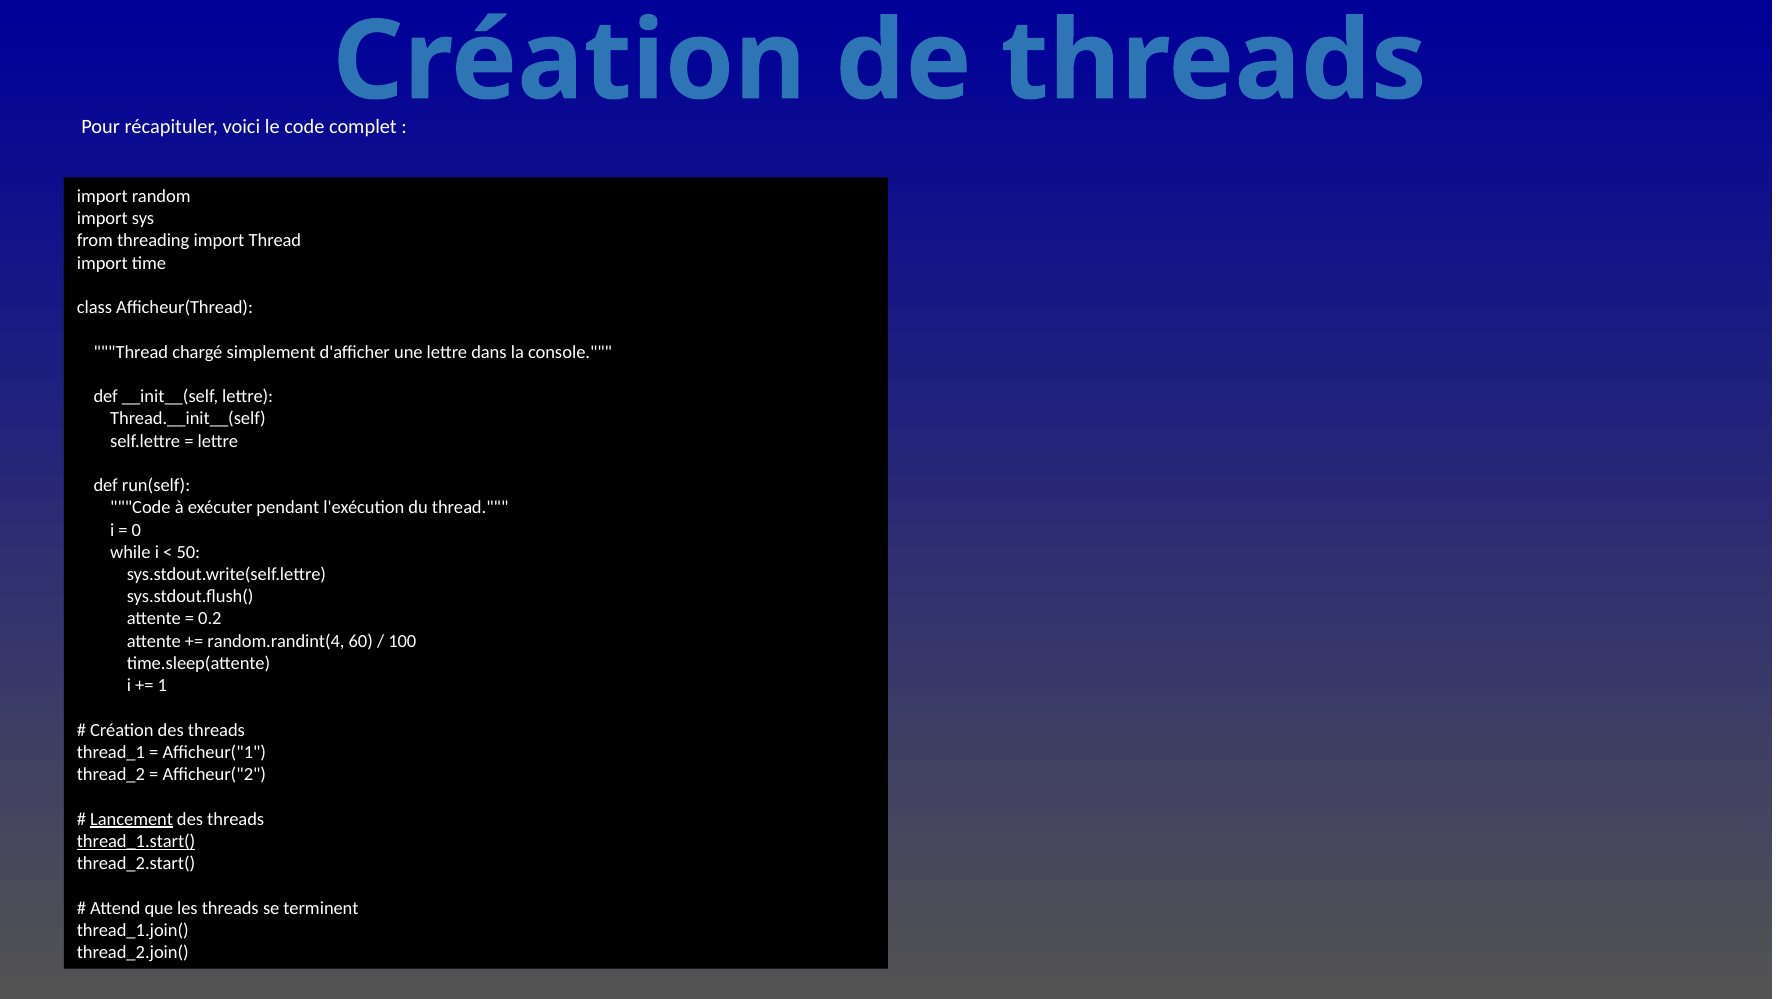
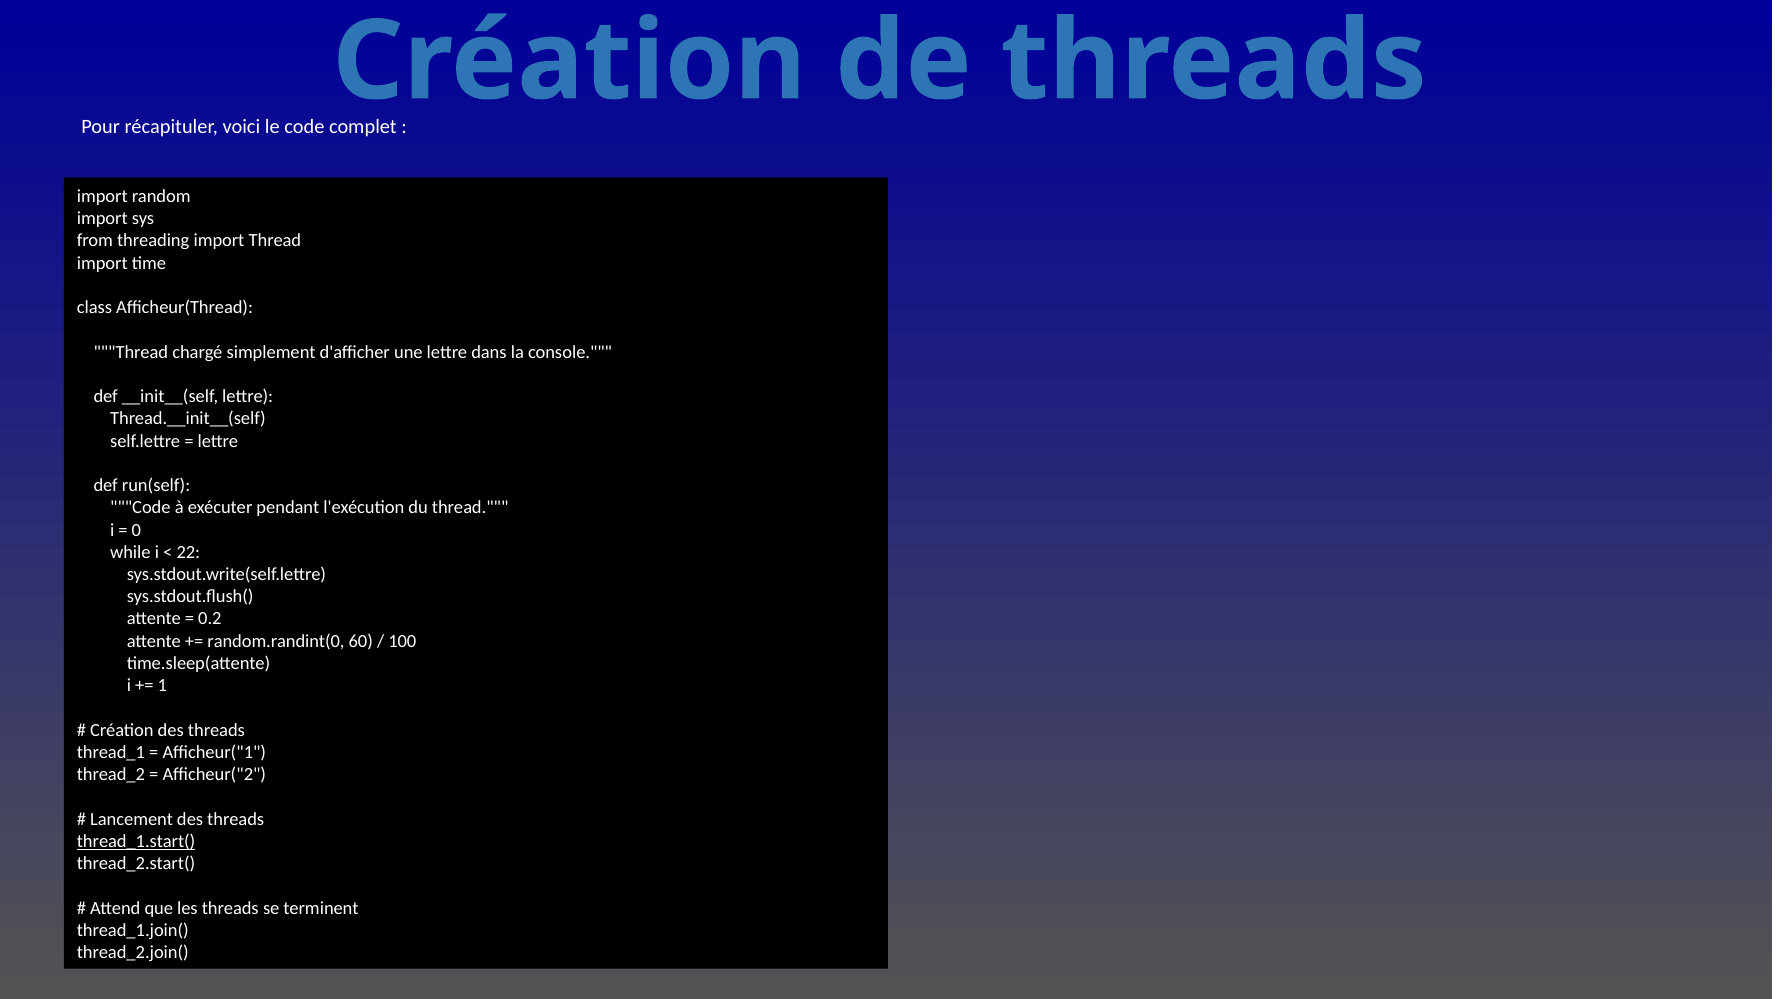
50: 50 -> 22
random.randint(4: random.randint(4 -> random.randint(0
Lancement underline: present -> none
